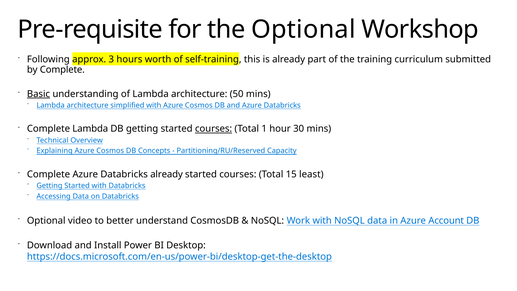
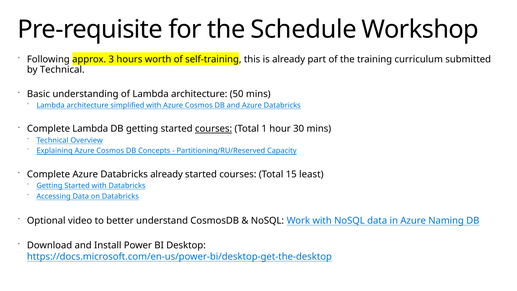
the Optional: Optional -> Schedule
by Complete: Complete -> Technical
Basic underline: present -> none
Account: Account -> Naming
